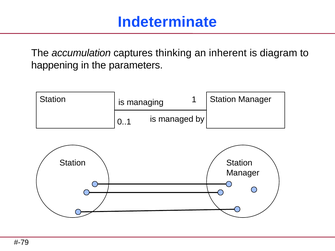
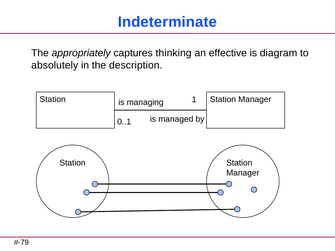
accumulation: accumulation -> appropriately
inherent: inherent -> effective
happening: happening -> absolutely
parameters: parameters -> description
